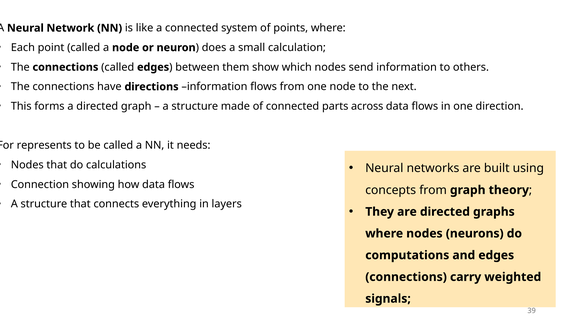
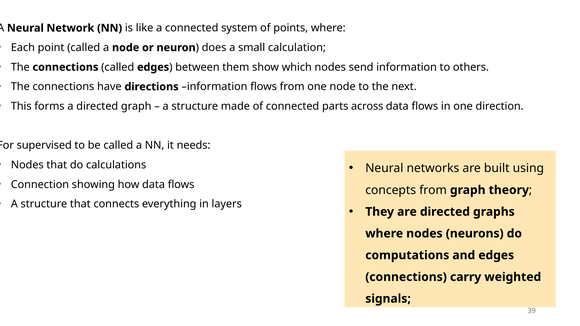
represents: represents -> supervised
